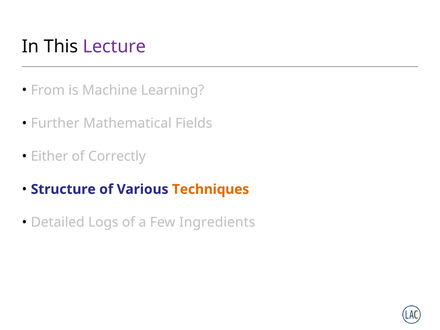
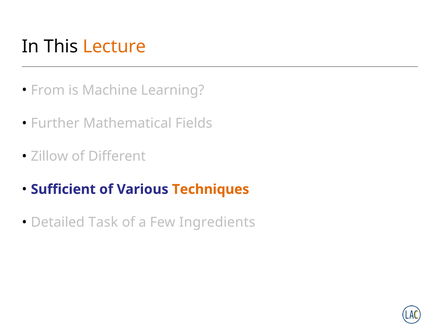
Lecture colour: purple -> orange
Either: Either -> Zillow
Correctly: Correctly -> Different
Structure: Structure -> Sufficient
Logs: Logs -> Task
